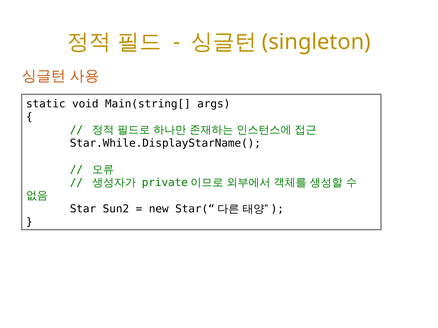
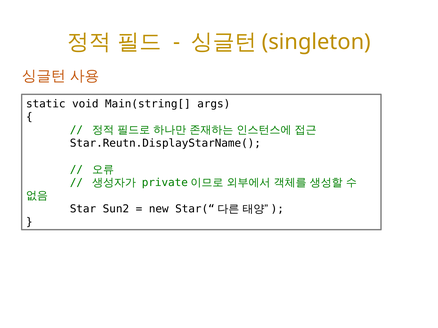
Star.While.DisplayStarName(: Star.While.DisplayStarName( -> Star.Reutn.DisplayStarName(
